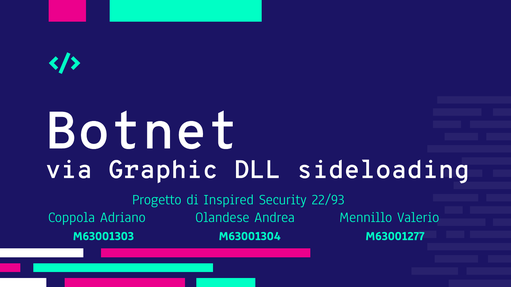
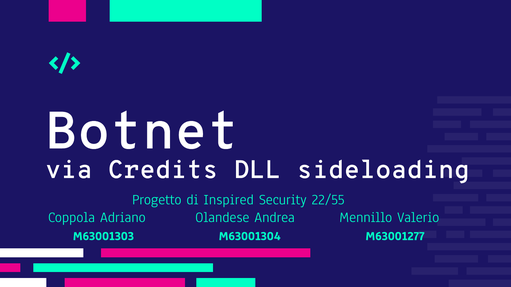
Graphic: Graphic -> Credits
22/93: 22/93 -> 22/55
